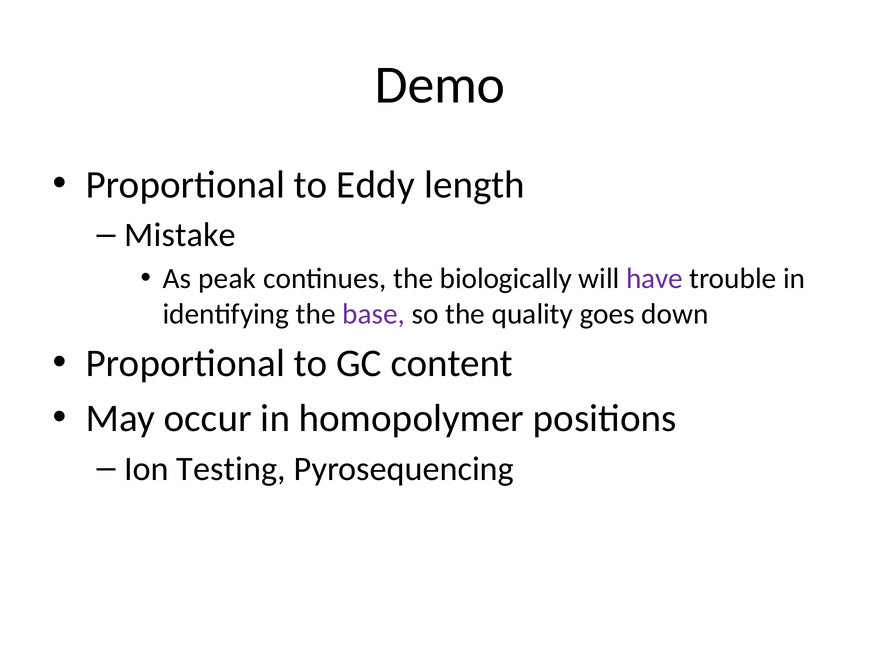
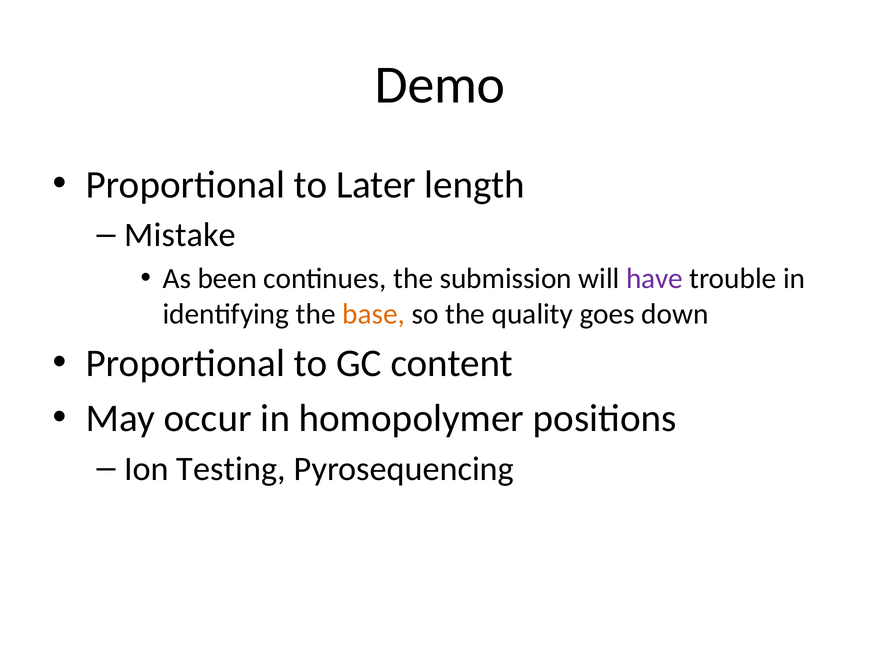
Eddy: Eddy -> Later
peak: peak -> been
biologically: biologically -> submission
base colour: purple -> orange
